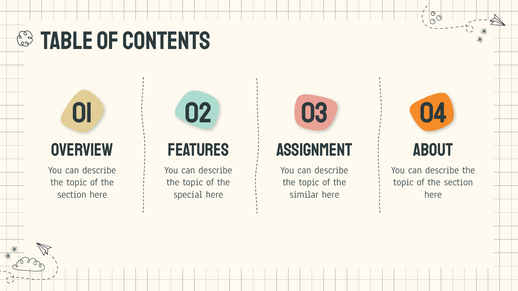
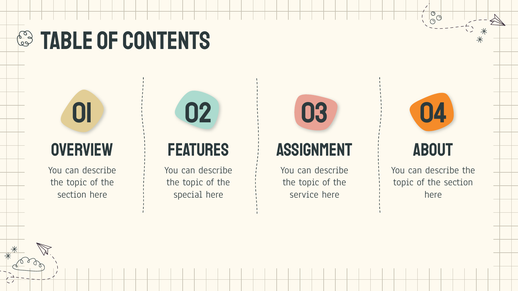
similar: similar -> service
